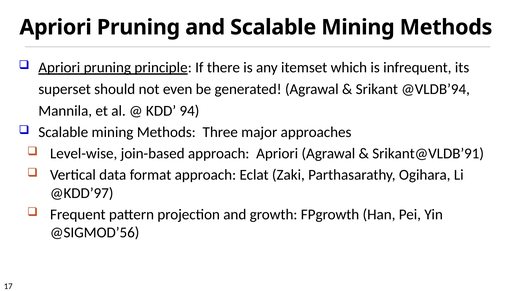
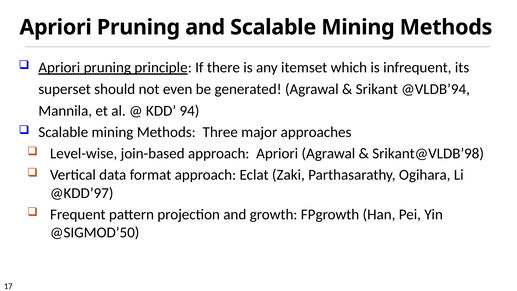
Srikant@VLDB’91: Srikant@VLDB’91 -> Srikant@VLDB’98
@SIGMOD’56: @SIGMOD’56 -> @SIGMOD’50
